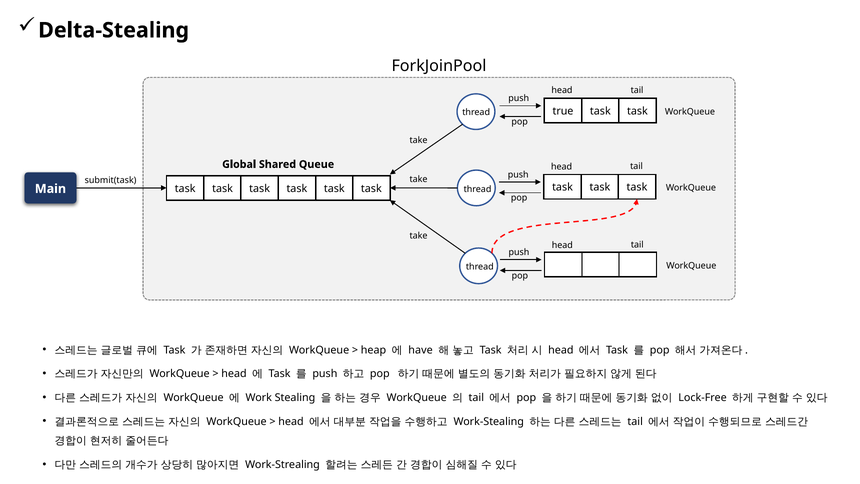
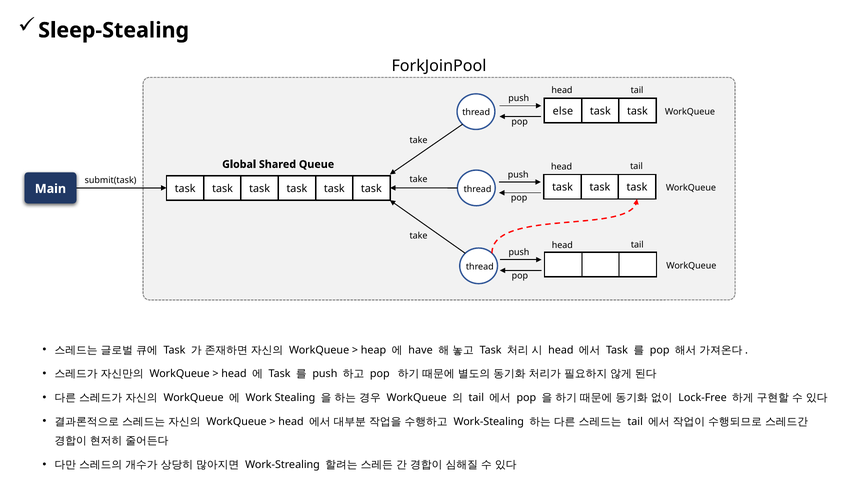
Delta-Stealing: Delta-Stealing -> Sleep-Stealing
true: true -> else
